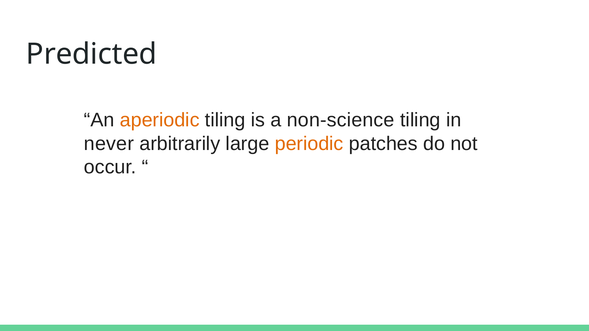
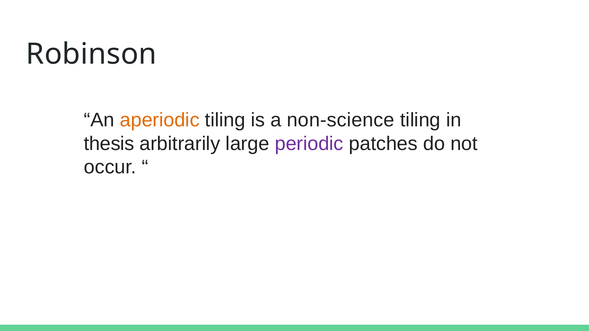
Predicted: Predicted -> Robinson
never: never -> thesis
periodic colour: orange -> purple
